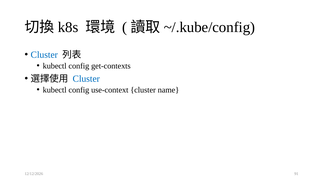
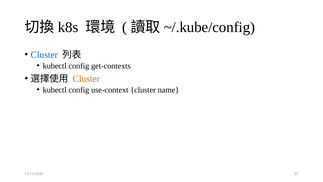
Cluster at (86, 79) colour: blue -> orange
